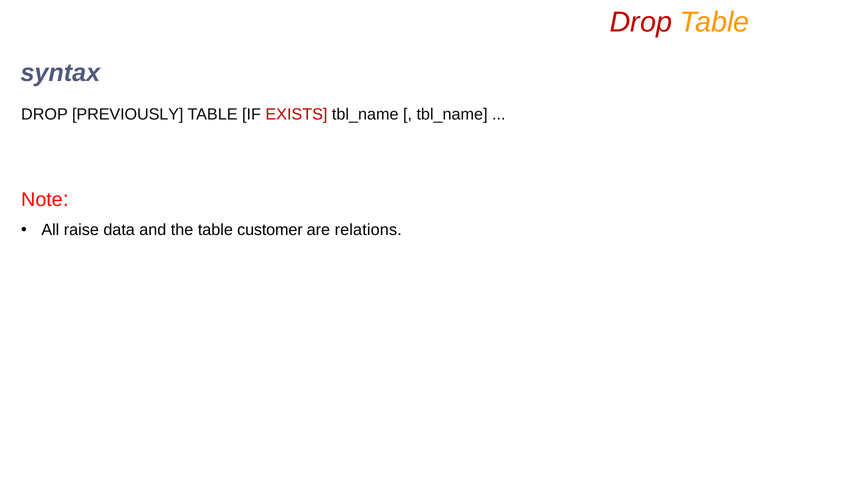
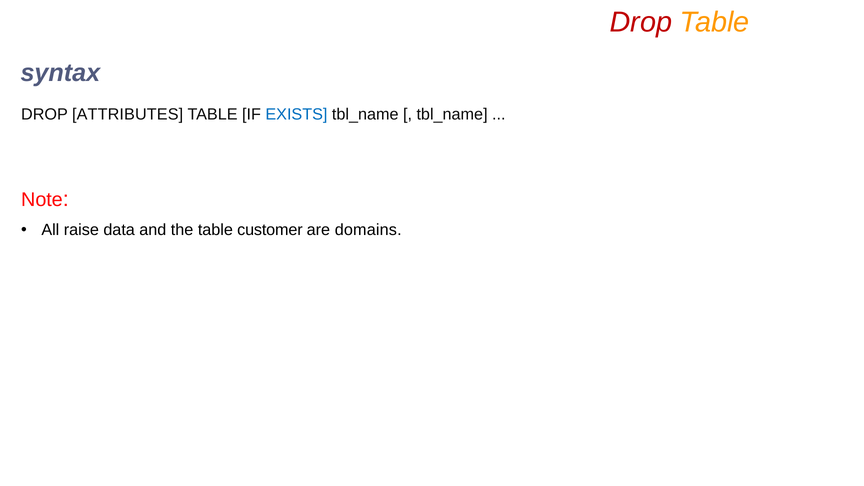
PREVIOUSLY: PREVIOUSLY -> ATTRIBUTES
EXISTS colour: red -> blue
relations: relations -> domains
